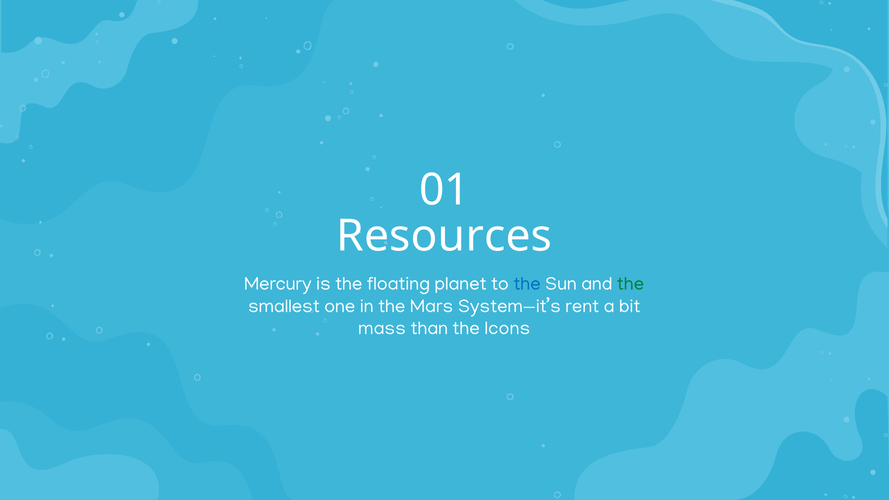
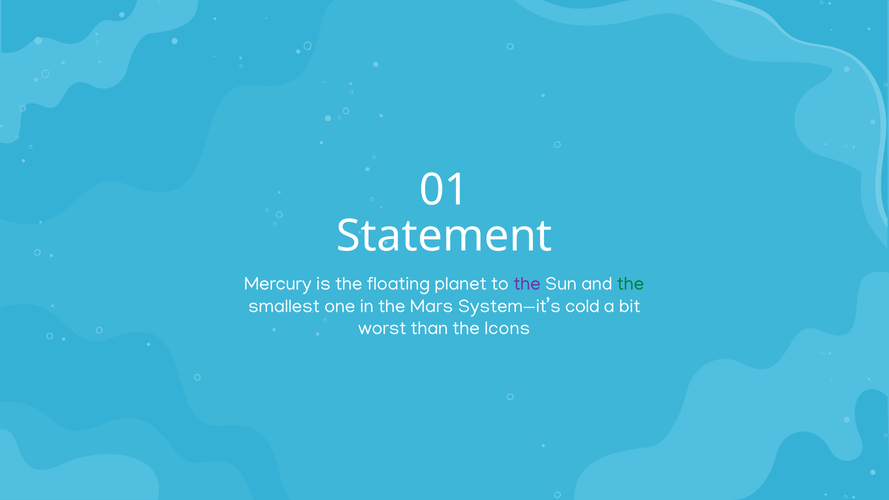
Resources: Resources -> Statement
the at (527, 284) colour: blue -> purple
rent: rent -> cold
mass: mass -> worst
